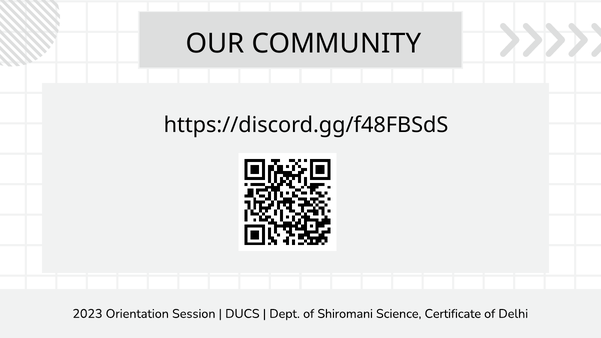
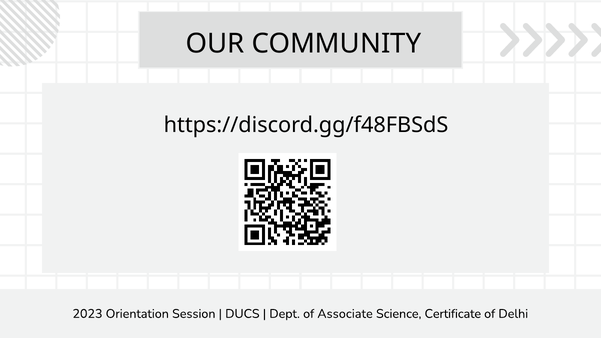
Shiromani: Shiromani -> Associate
